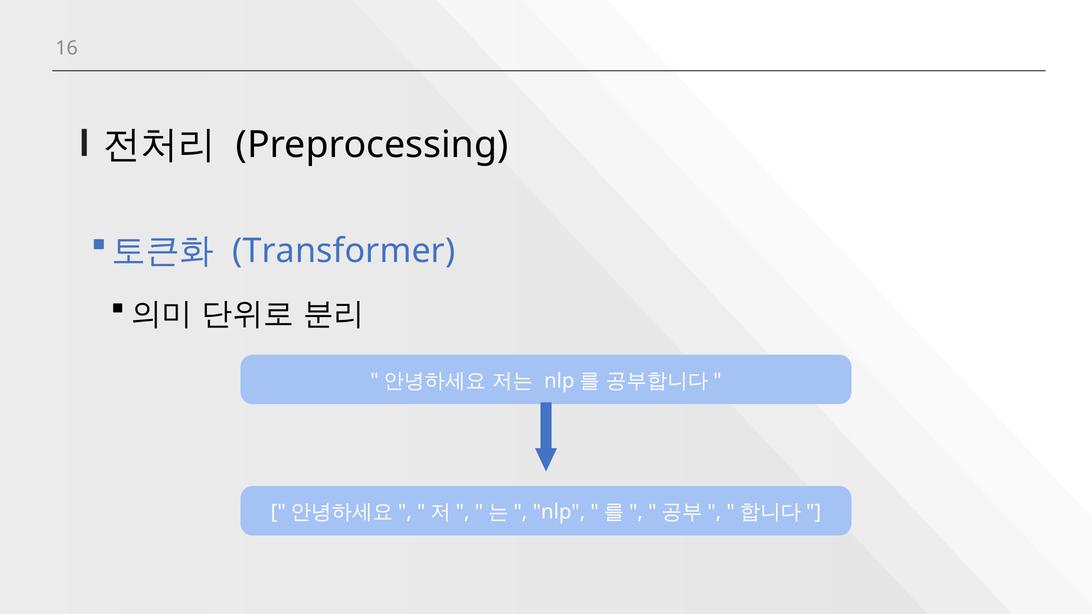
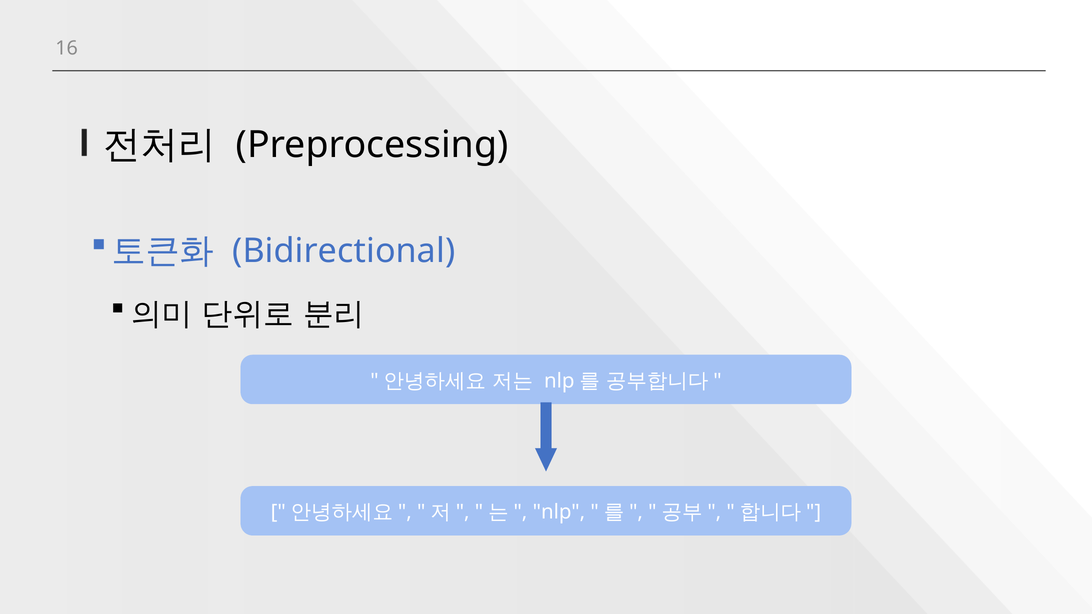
Transformer: Transformer -> Bidirectional
